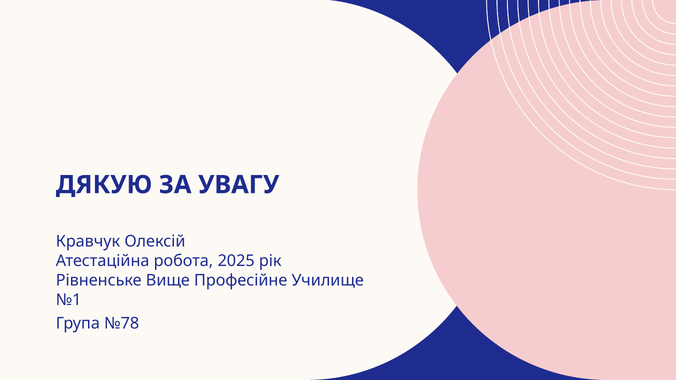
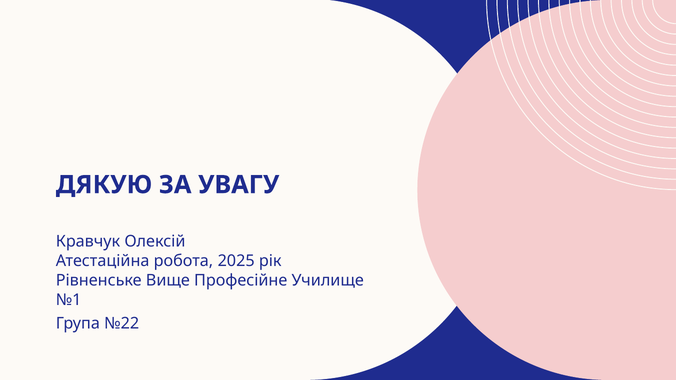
№78: №78 -> №22
